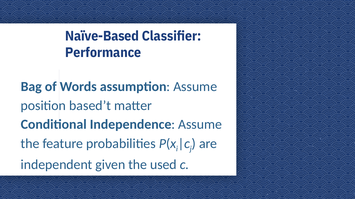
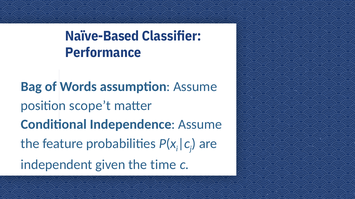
based’t: based’t -> scope’t
used: used -> time
